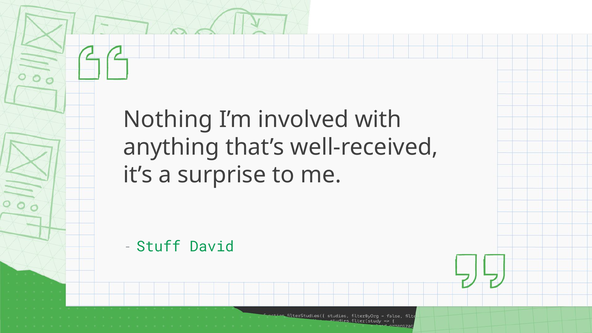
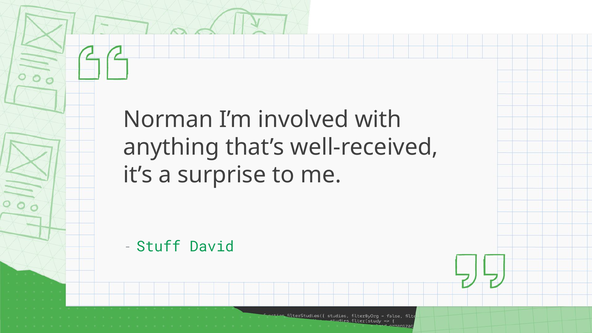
Nothing: Nothing -> Norman
